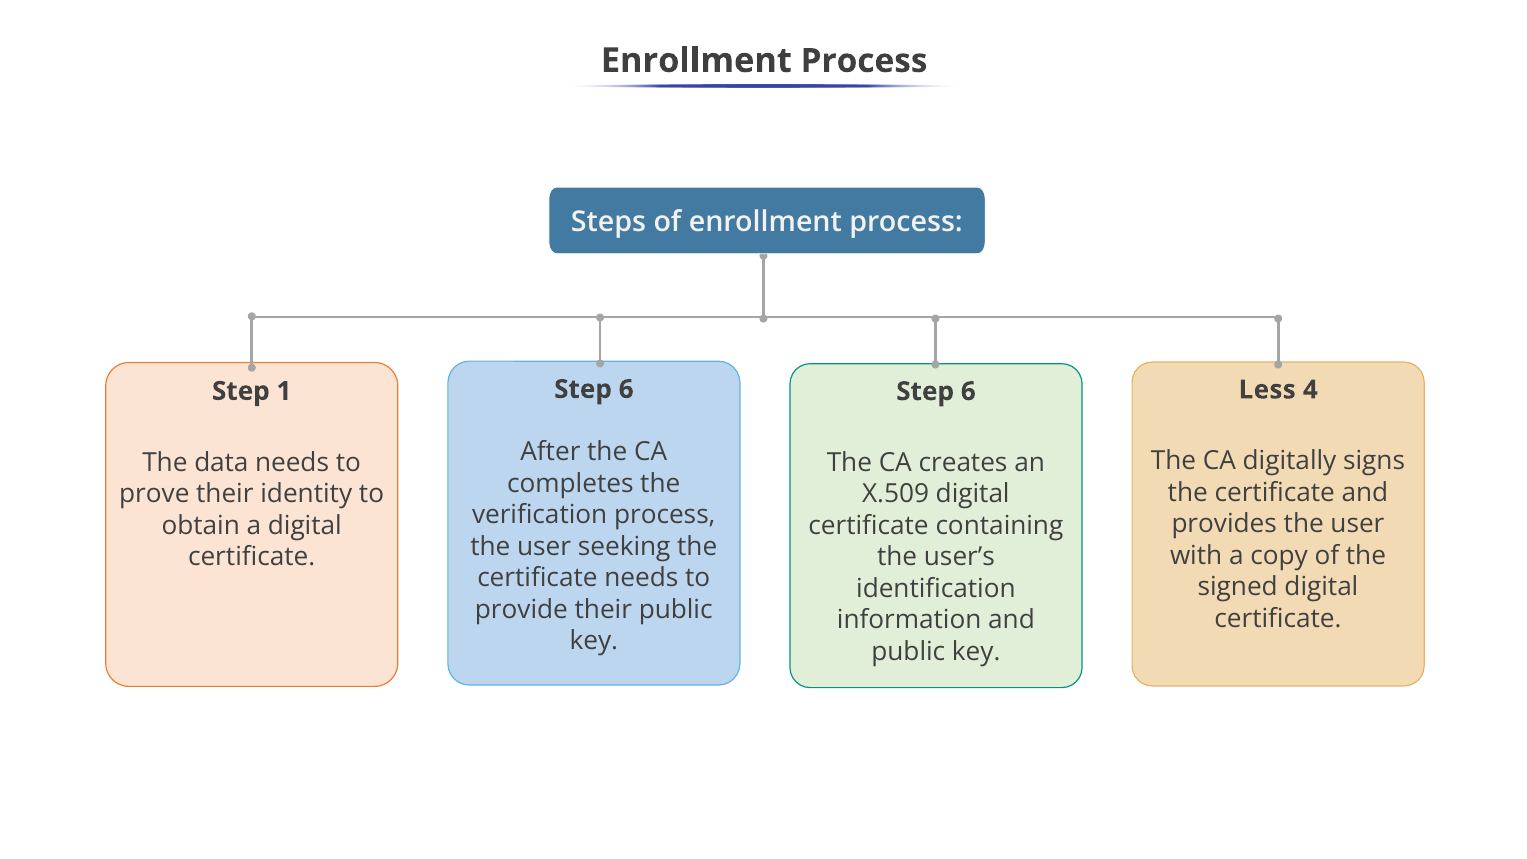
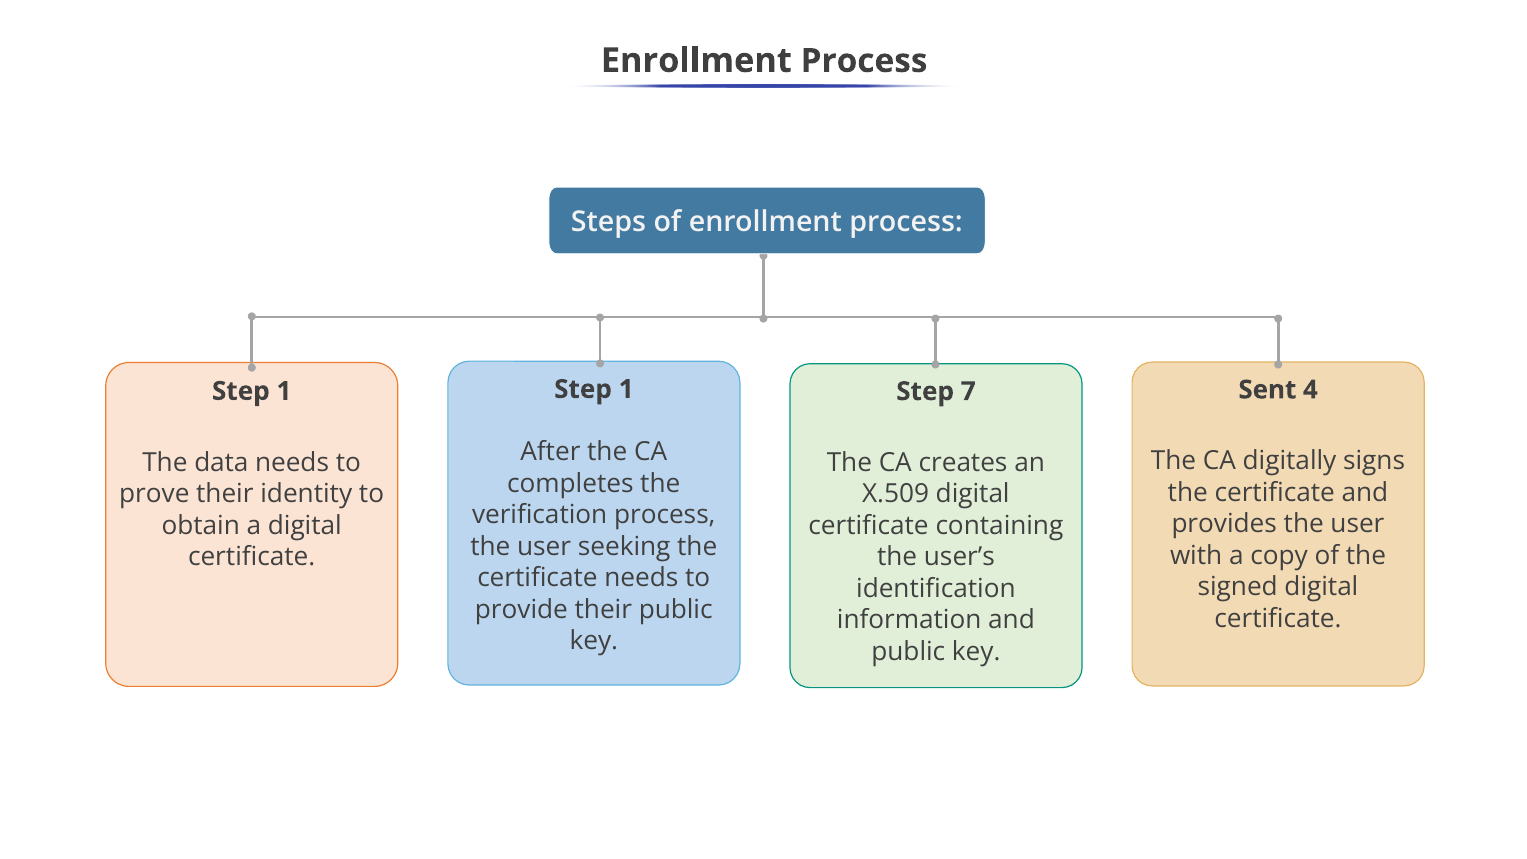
6 at (626, 389): 6 -> 1
Less: Less -> Sent
6 at (968, 391): 6 -> 7
